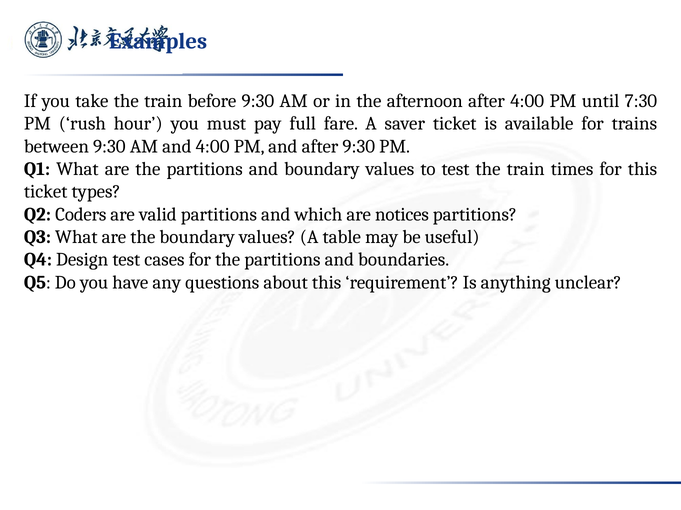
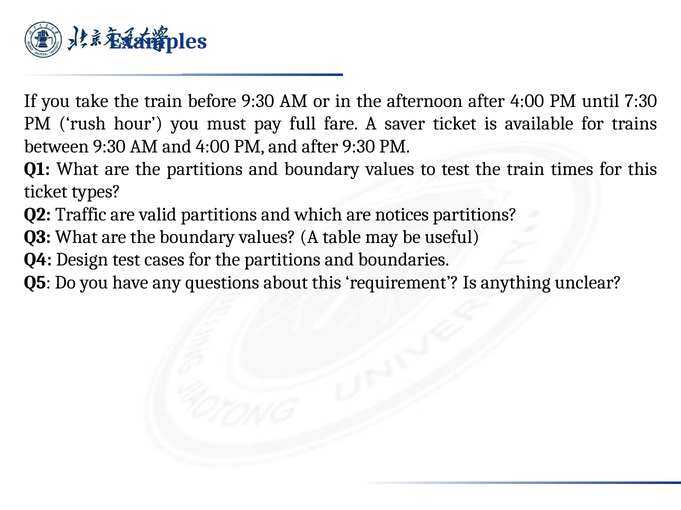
Coders: Coders -> Traffic
